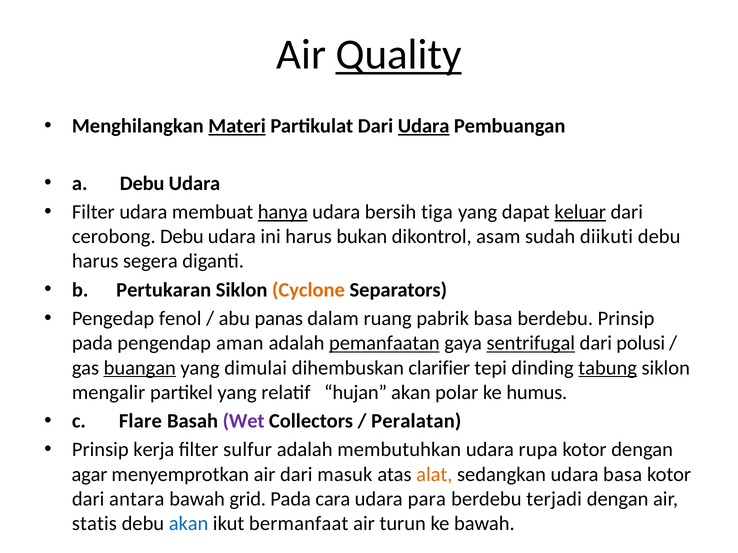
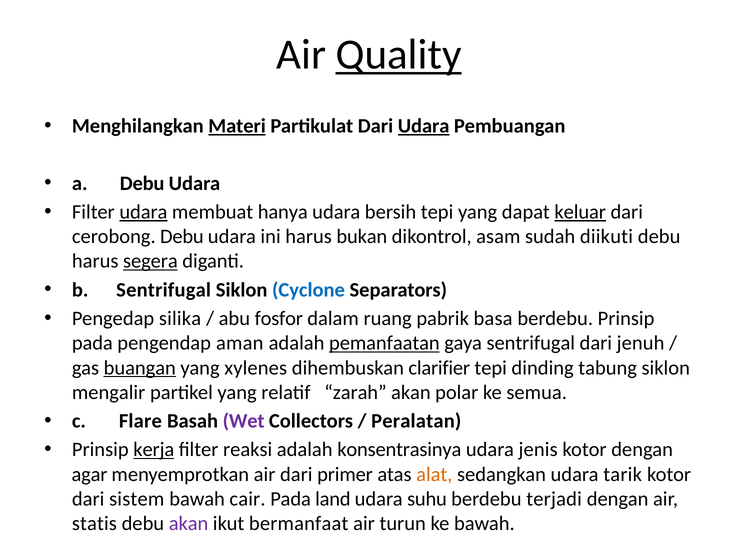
udara at (143, 212) underline: none -> present
hanya underline: present -> none
bersih tiga: tiga -> tepi
segera underline: none -> present
b Pertukaran: Pertukaran -> Sentrifugal
Cyclone colour: orange -> blue
fenol: fenol -> silika
panas: panas -> fosfor
sentrifugal at (531, 343) underline: present -> none
polusi: polusi -> jenuh
dimulai: dimulai -> xylenes
tabung underline: present -> none
hujan: hujan -> zarah
humus: humus -> semua
kerja underline: none -> present
sulfur: sulfur -> reaksi
membutuhkan: membutuhkan -> konsentrasinya
rupa: rupa -> jenis
masuk: masuk -> primer
udara basa: basa -> tarik
antara: antara -> sistem
grid: grid -> cair
cara: cara -> land
para: para -> suhu
akan at (189, 524) colour: blue -> purple
